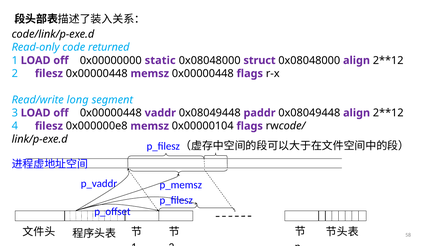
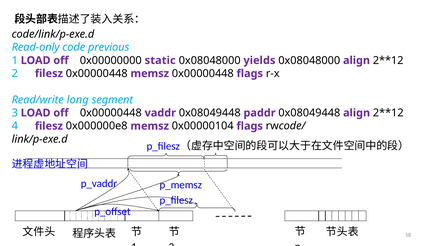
returned: returned -> previous
struct: struct -> yields
